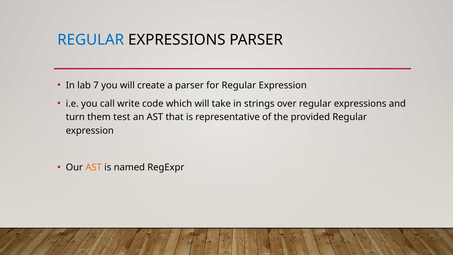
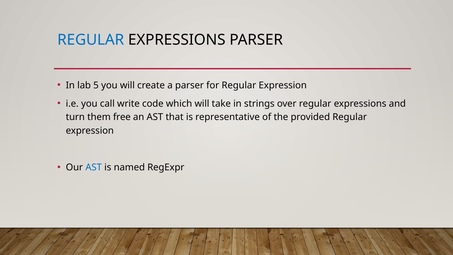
7: 7 -> 5
test: test -> free
AST at (94, 167) colour: orange -> blue
